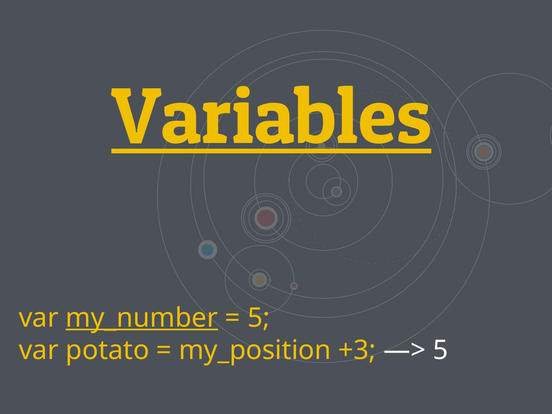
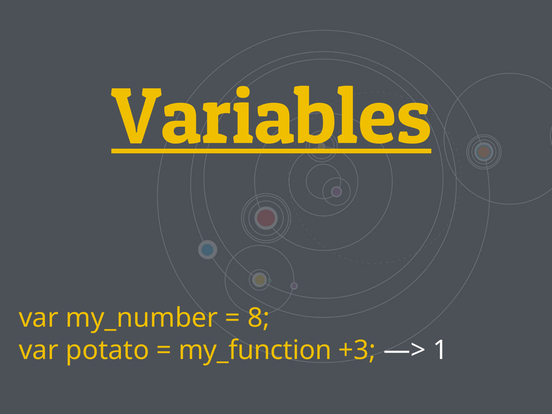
my_number underline: present -> none
5 at (259, 318): 5 -> 8
my_position: my_position -> my_function
5 at (441, 350): 5 -> 1
